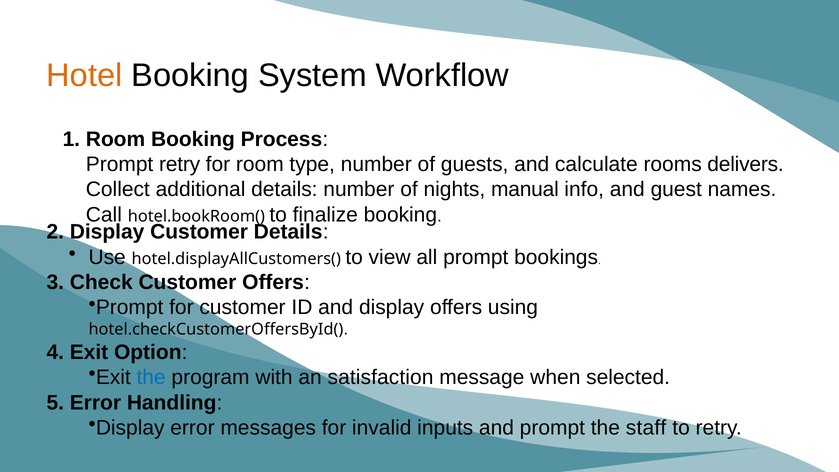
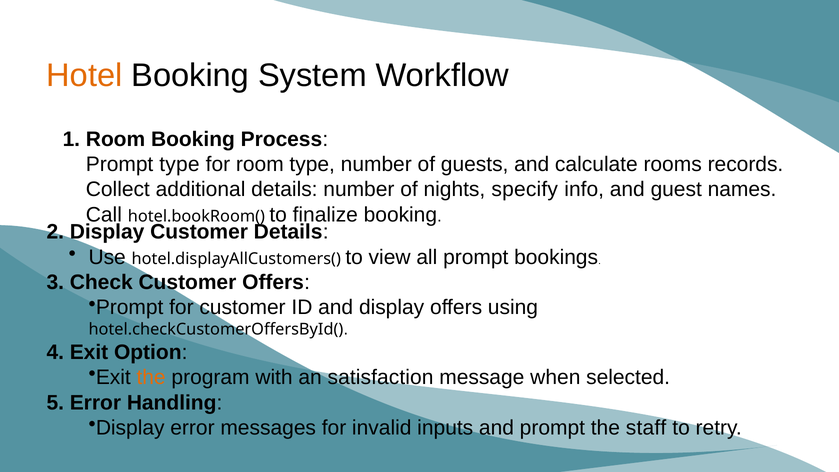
Prompt retry: retry -> type
delivers: delivers -> records
manual: manual -> specify
the at (151, 377) colour: blue -> orange
